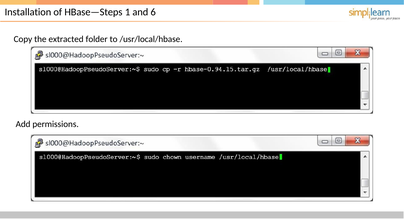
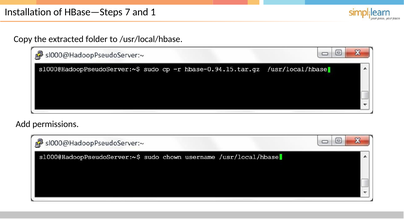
1: 1 -> 7
6: 6 -> 1
